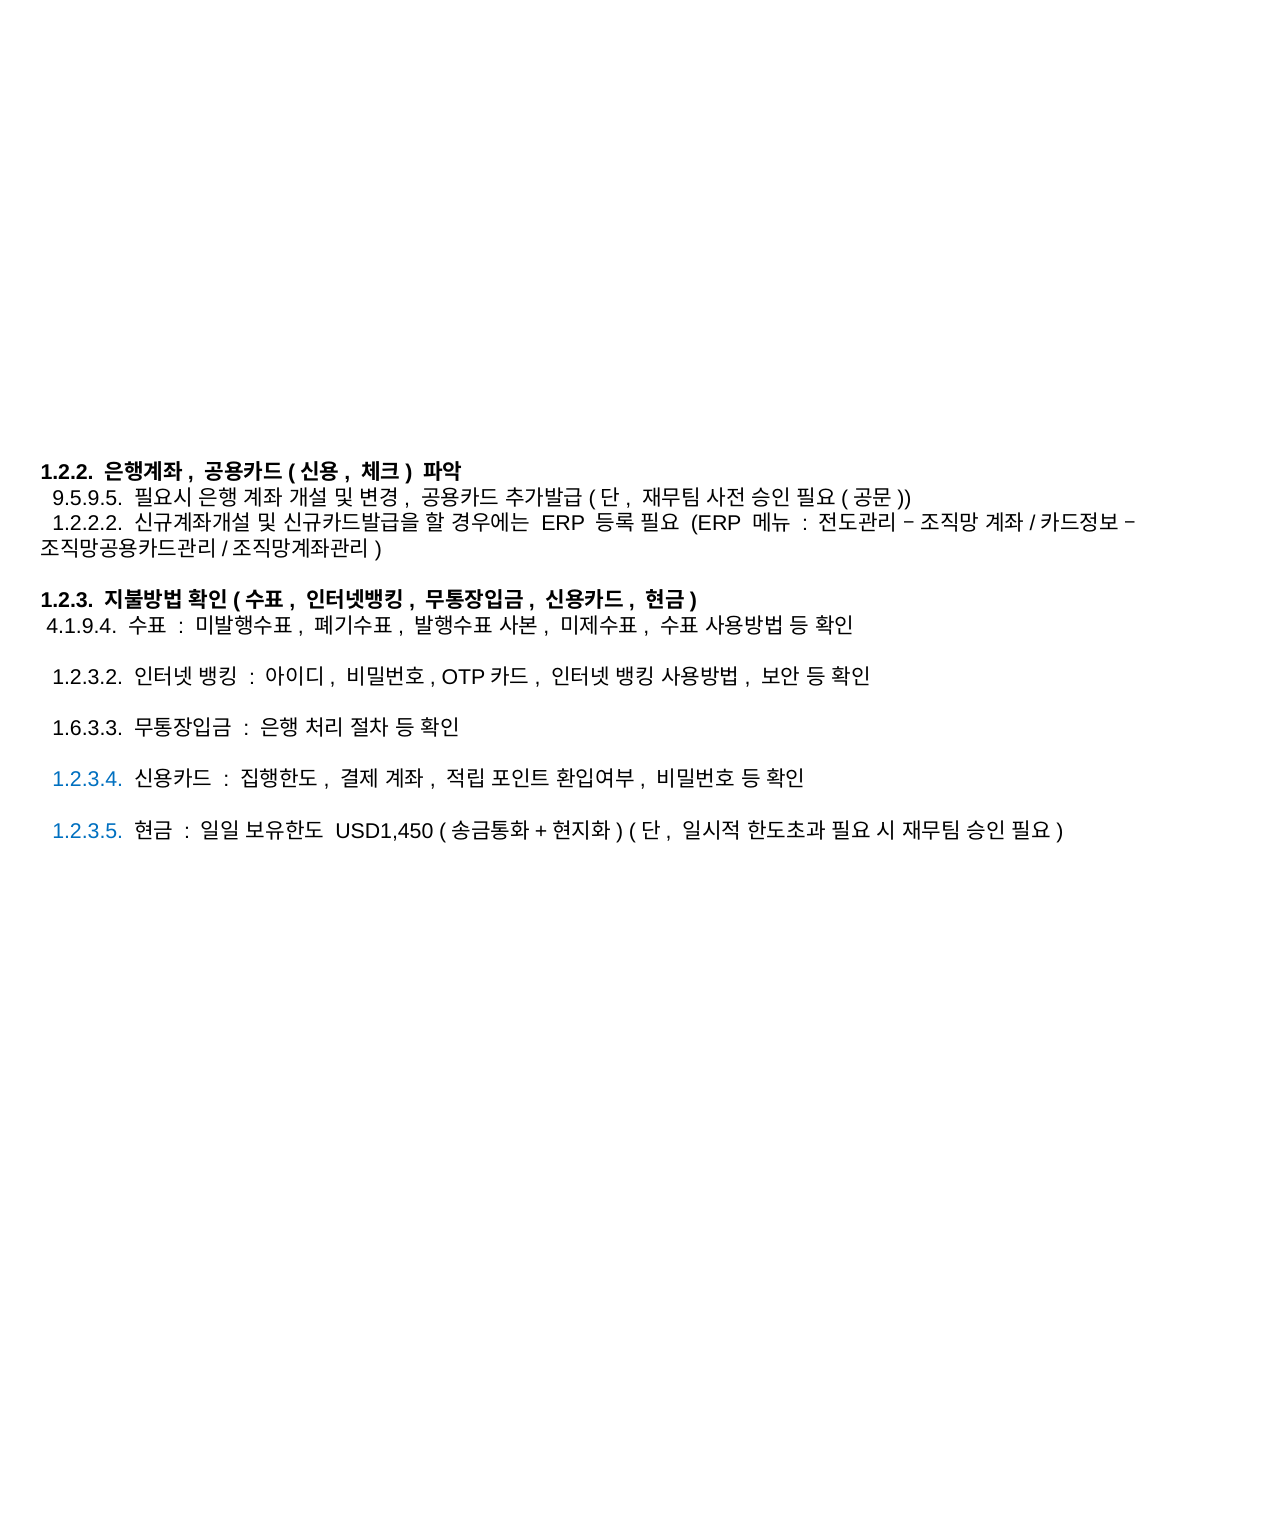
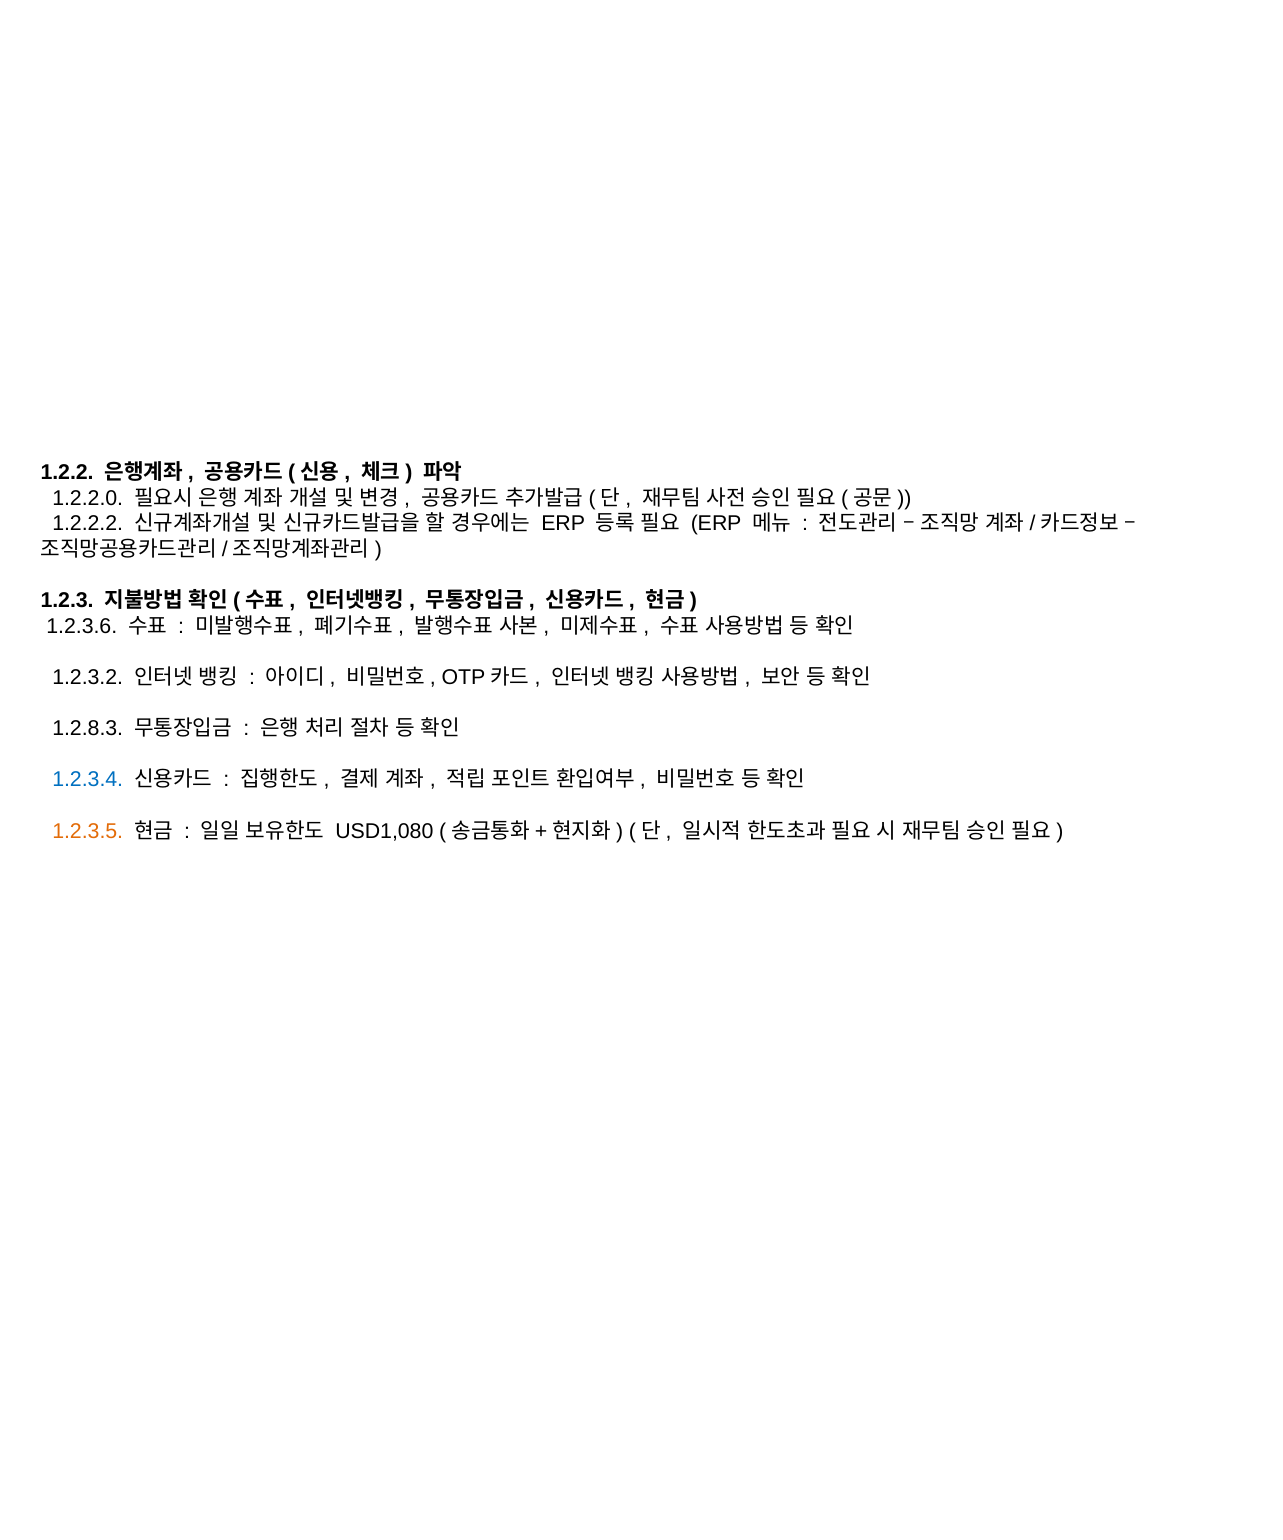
9.5.9.5: 9.5.9.5 -> 1.2.2.0
4.1.9.4: 4.1.9.4 -> 1.2.3.6
1.6.3.3: 1.6.3.3 -> 1.2.8.3
1.2.3.5 colour: blue -> orange
USD1,450: USD1,450 -> USD1,080
